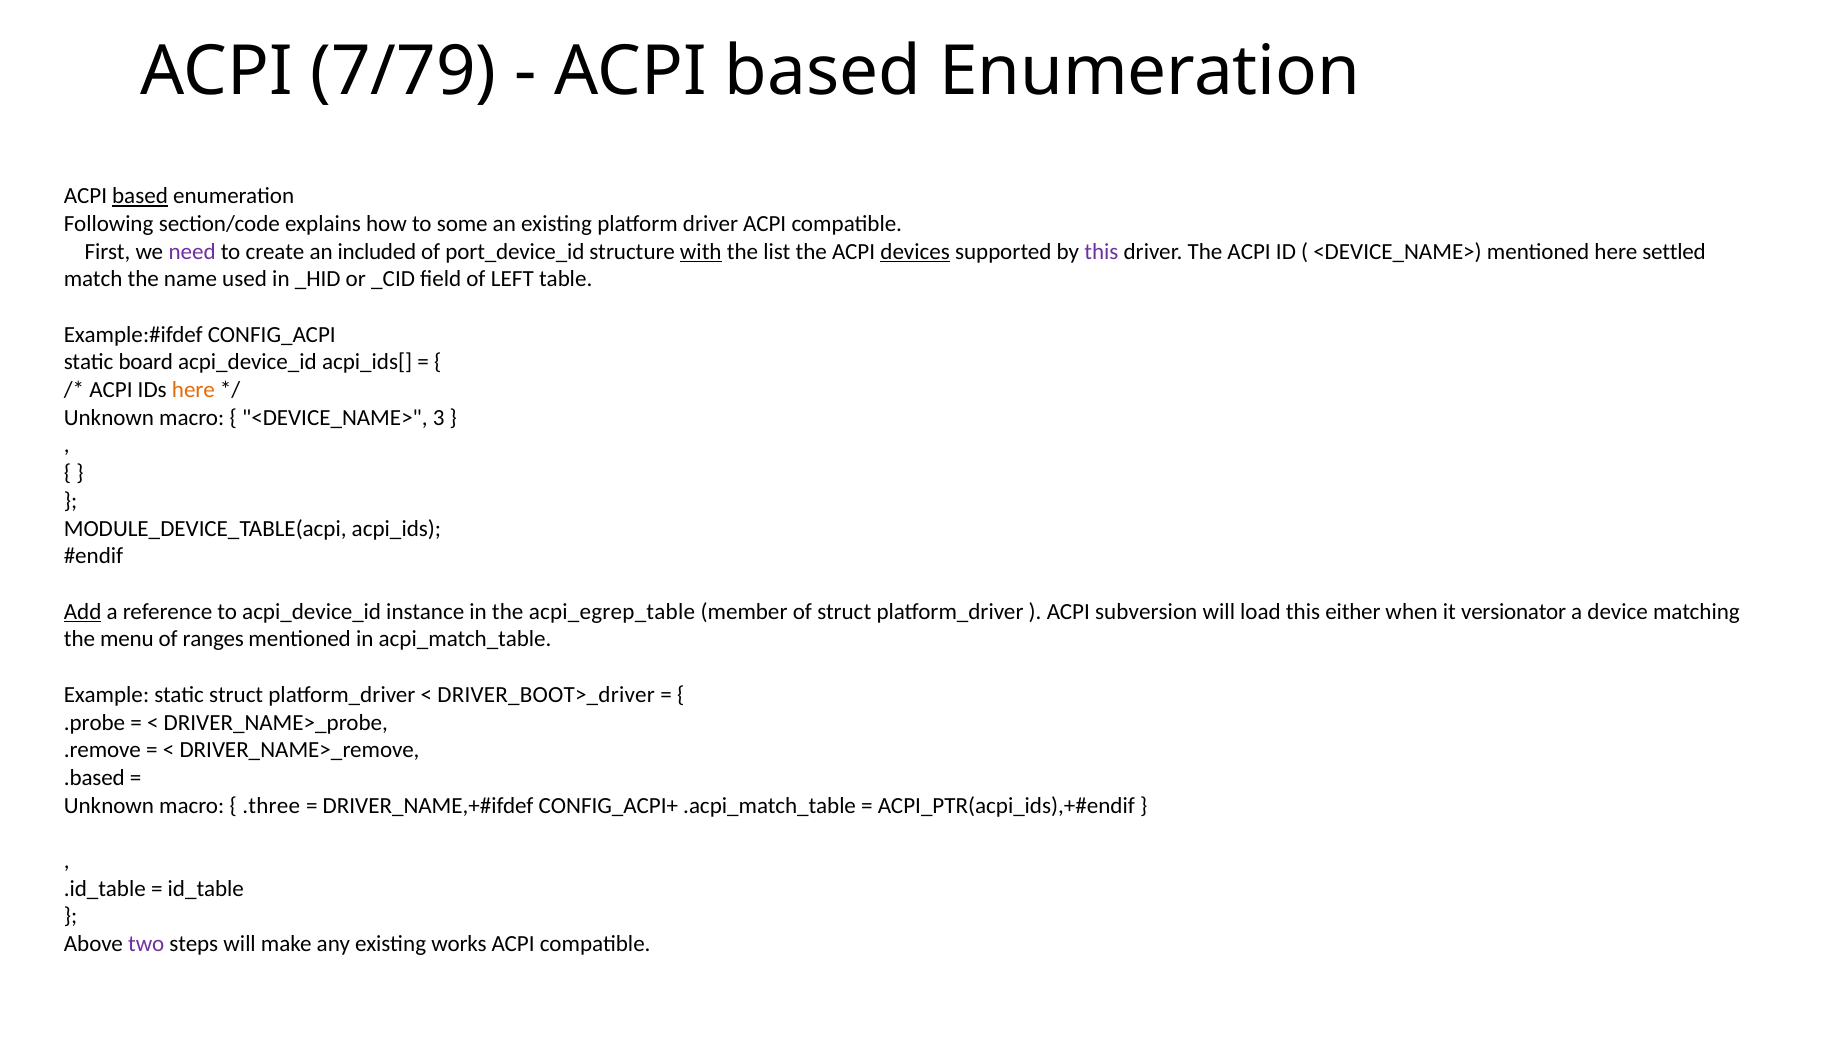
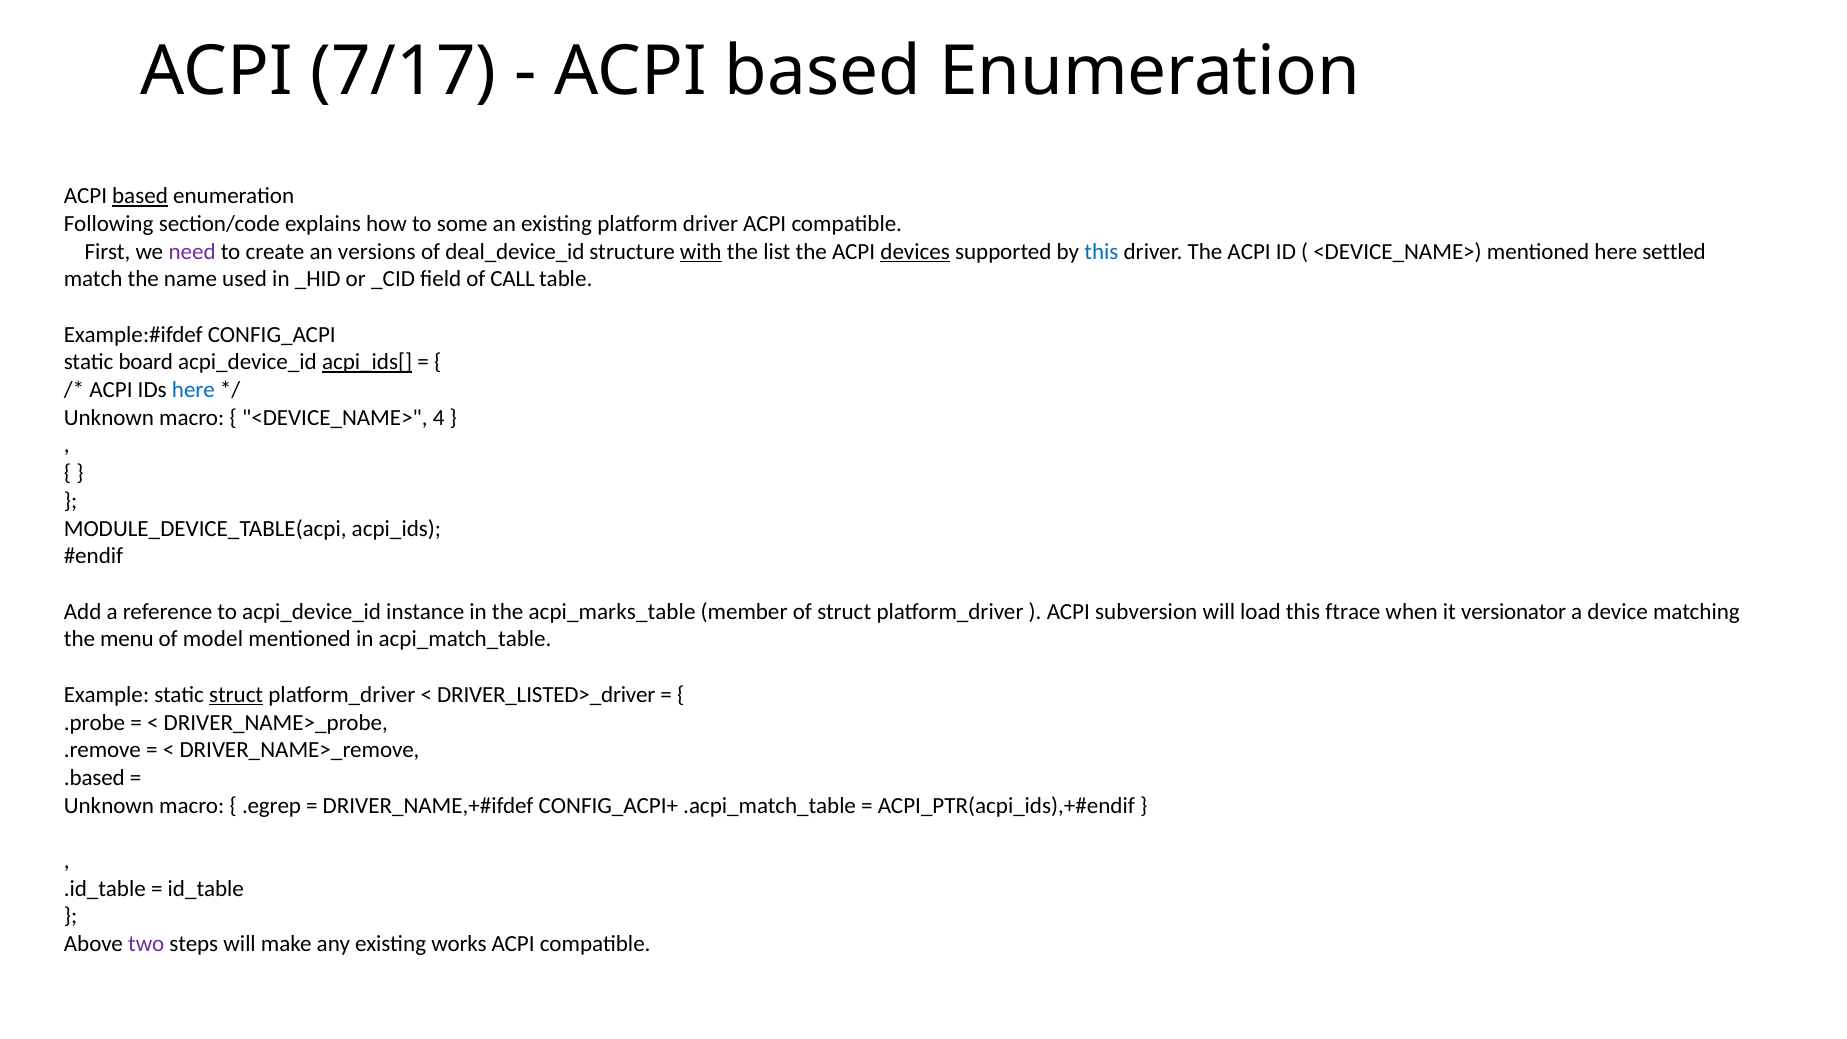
7/79: 7/79 -> 7/17
included: included -> versions
port_device_id: port_device_id -> deal_device_id
this at (1101, 251) colour: purple -> blue
LEFT: LEFT -> CALL
acpi_ids[ underline: none -> present
here at (193, 390) colour: orange -> blue
3: 3 -> 4
Add underline: present -> none
acpi_egrep_table: acpi_egrep_table -> acpi_marks_table
either: either -> ftrace
ranges: ranges -> model
struct at (236, 695) underline: none -> present
DRIVER_BOOT>_driver: DRIVER_BOOT>_driver -> DRIVER_LISTED>_driver
.three: .three -> .egrep
